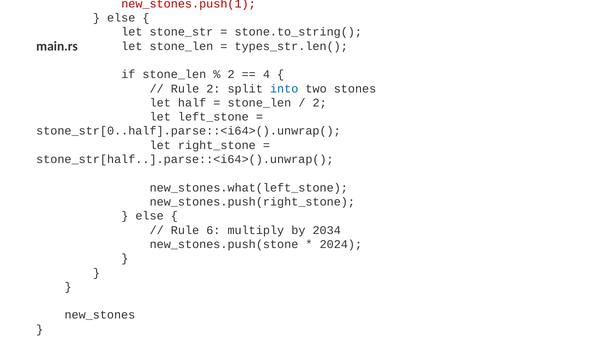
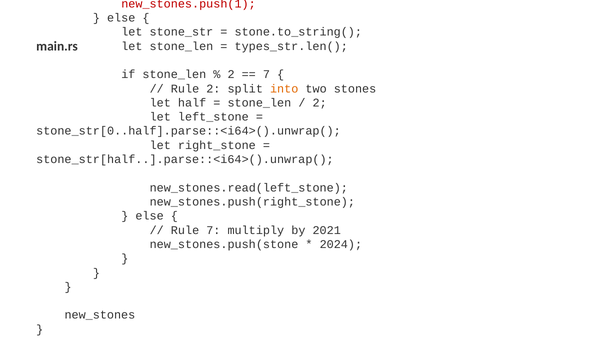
4 at (266, 74): 4 -> 7
into colour: blue -> orange
new_stones.what(left_stone: new_stones.what(left_stone -> new_stones.read(left_stone
Rule 6: 6 -> 7
2034: 2034 -> 2021
